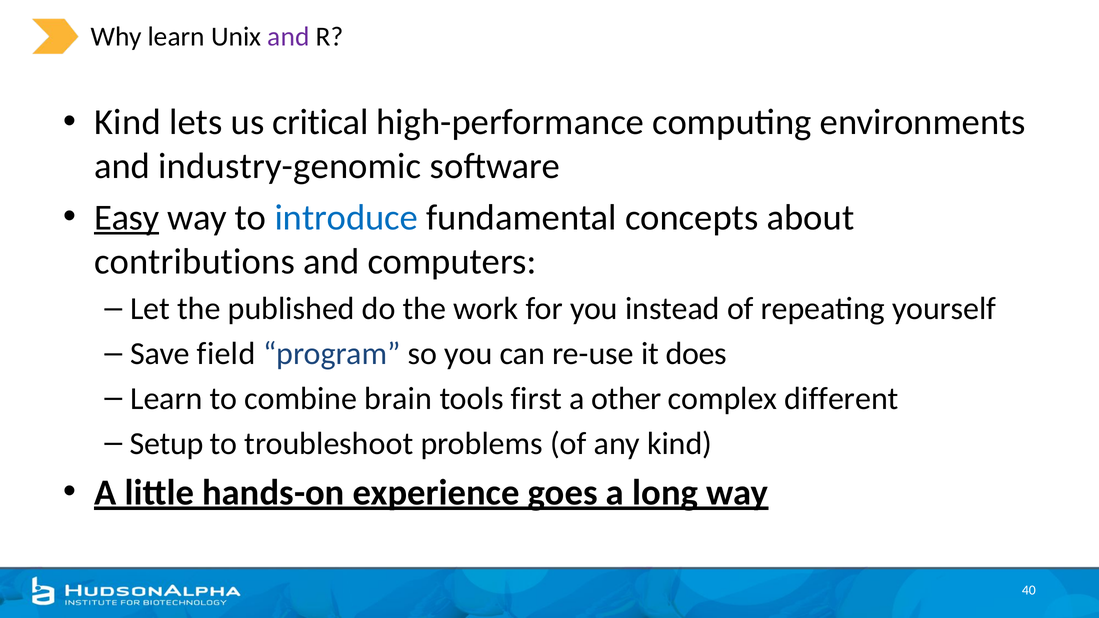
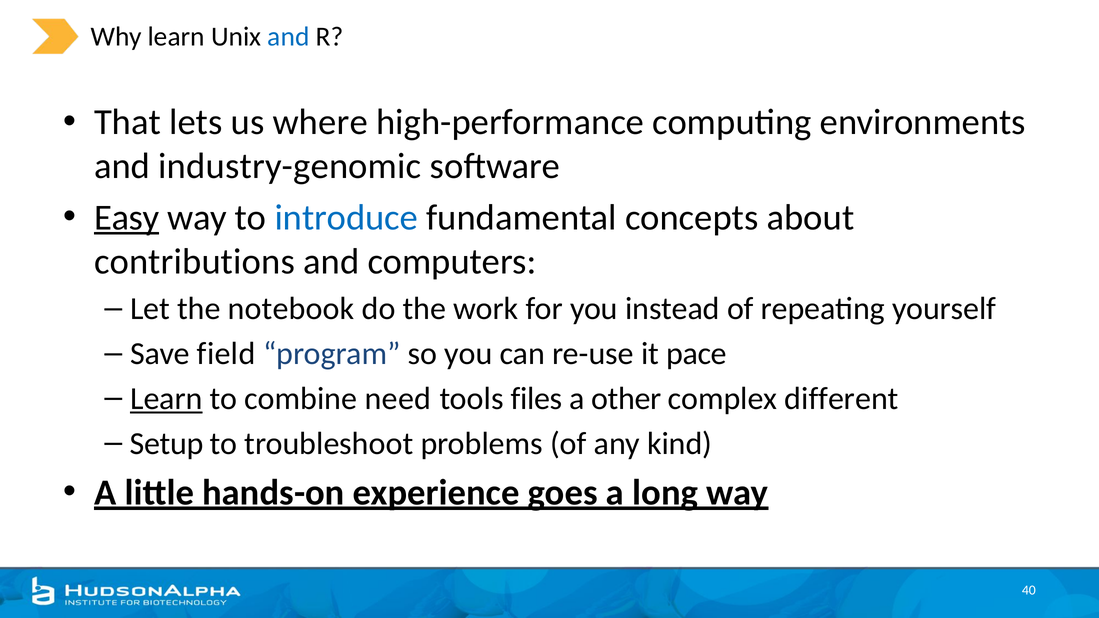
and at (288, 37) colour: purple -> blue
Kind at (127, 122): Kind -> That
critical: critical -> where
published: published -> notebook
does: does -> pace
Learn at (166, 399) underline: none -> present
brain: brain -> need
first: first -> files
